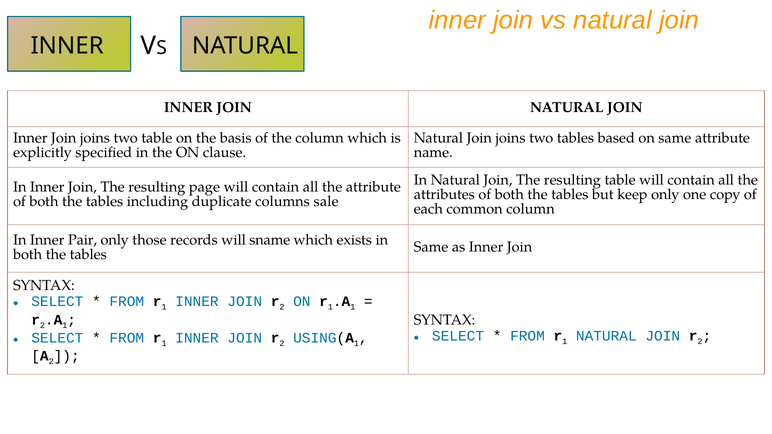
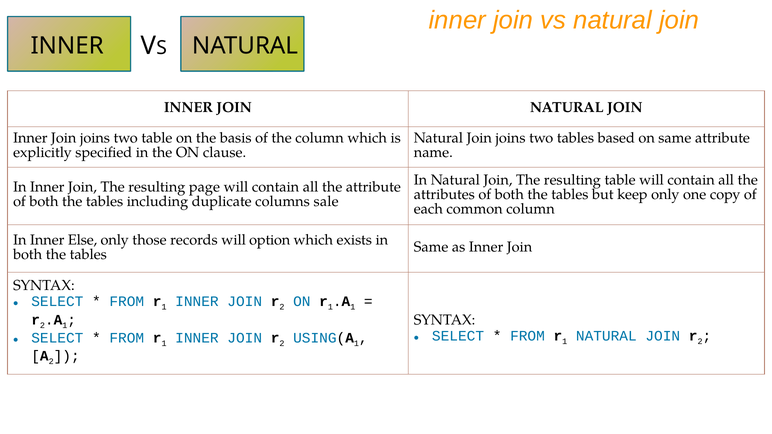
Pair: Pair -> Else
sname: sname -> option
